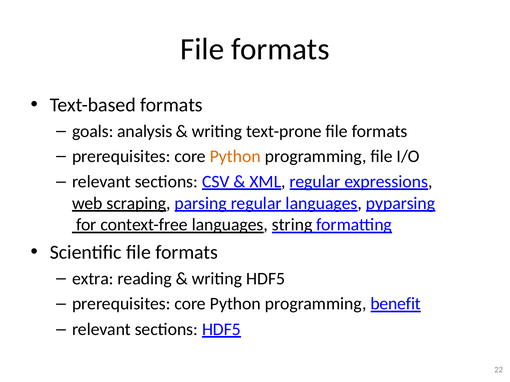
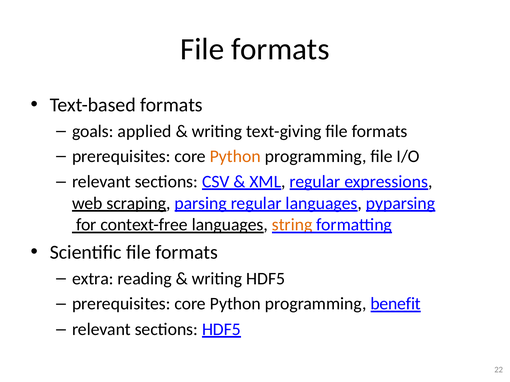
analysis: analysis -> applied
text-prone: text-prone -> text-giving
string colour: black -> orange
